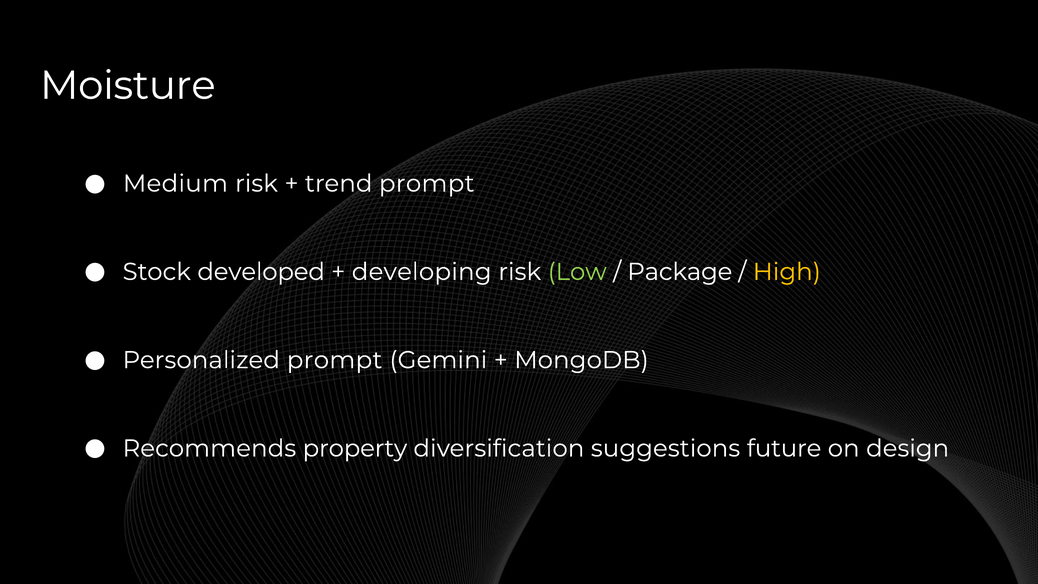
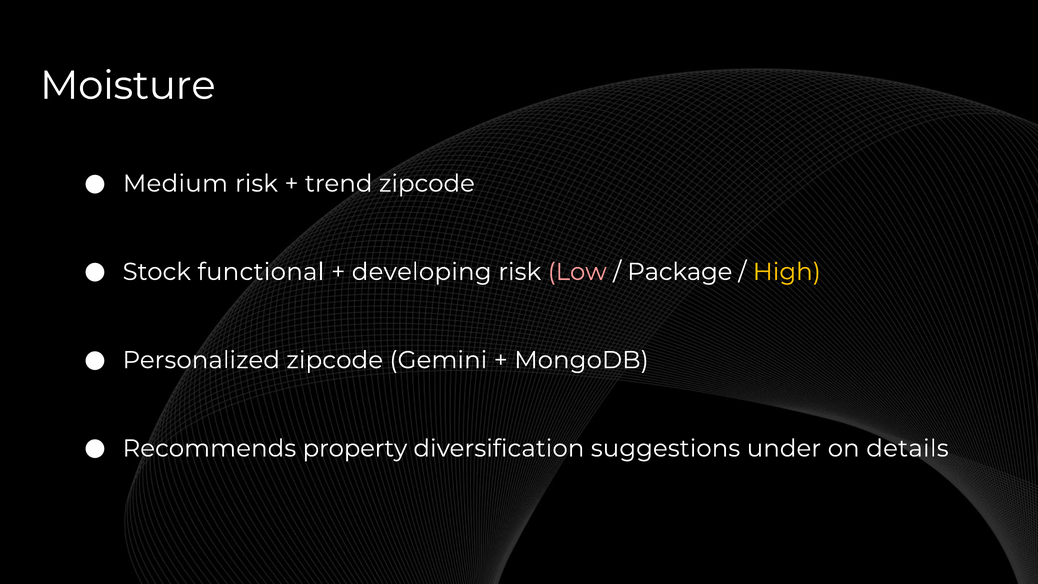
trend prompt: prompt -> zipcode
developed: developed -> functional
Low colour: light green -> pink
Personalized prompt: prompt -> zipcode
future: future -> under
design: design -> details
